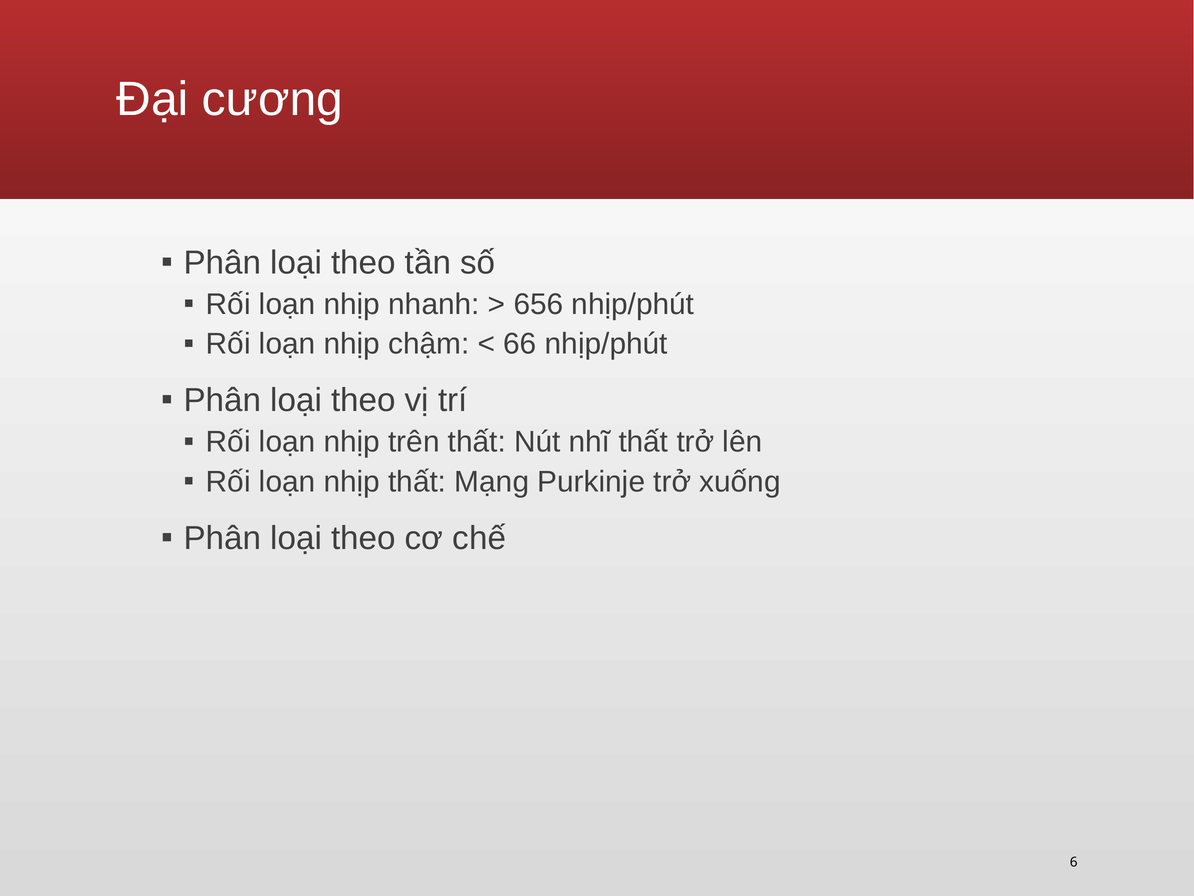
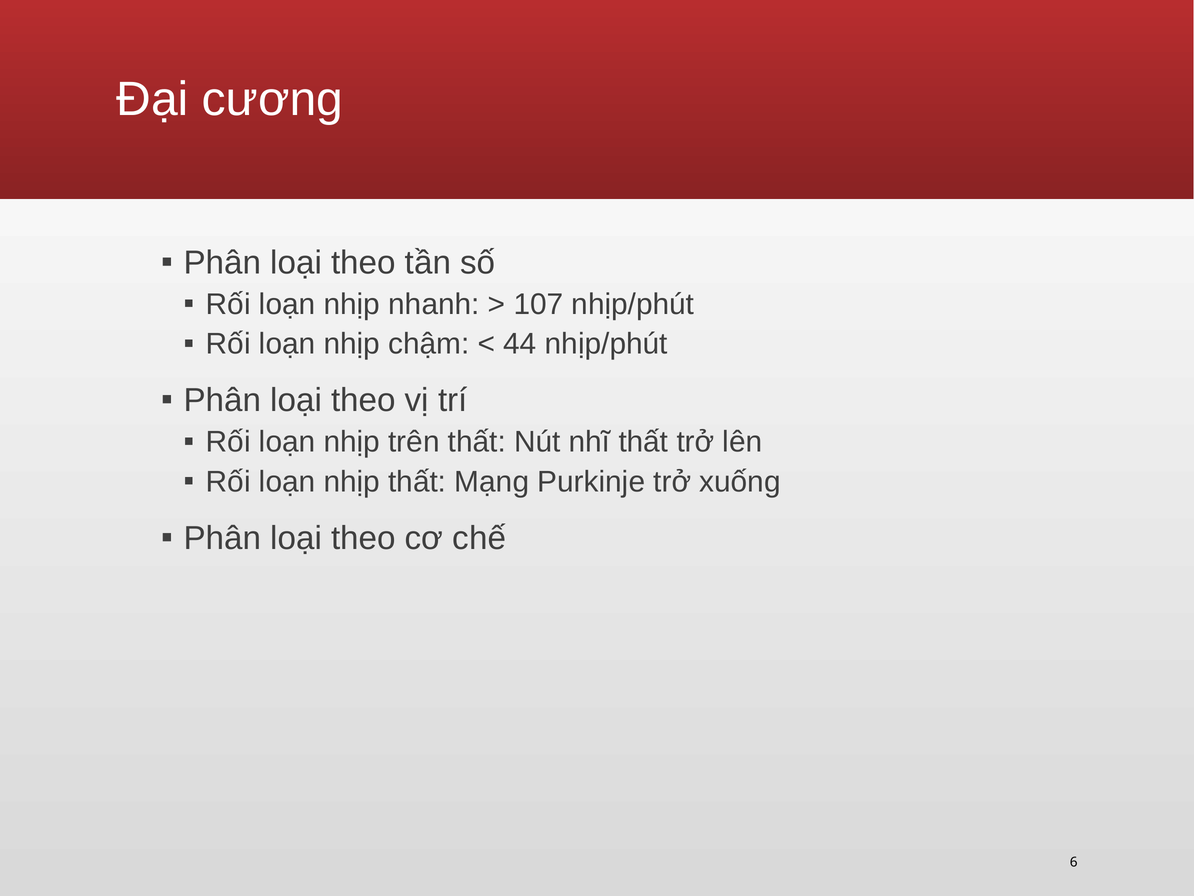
656: 656 -> 107
66: 66 -> 44
